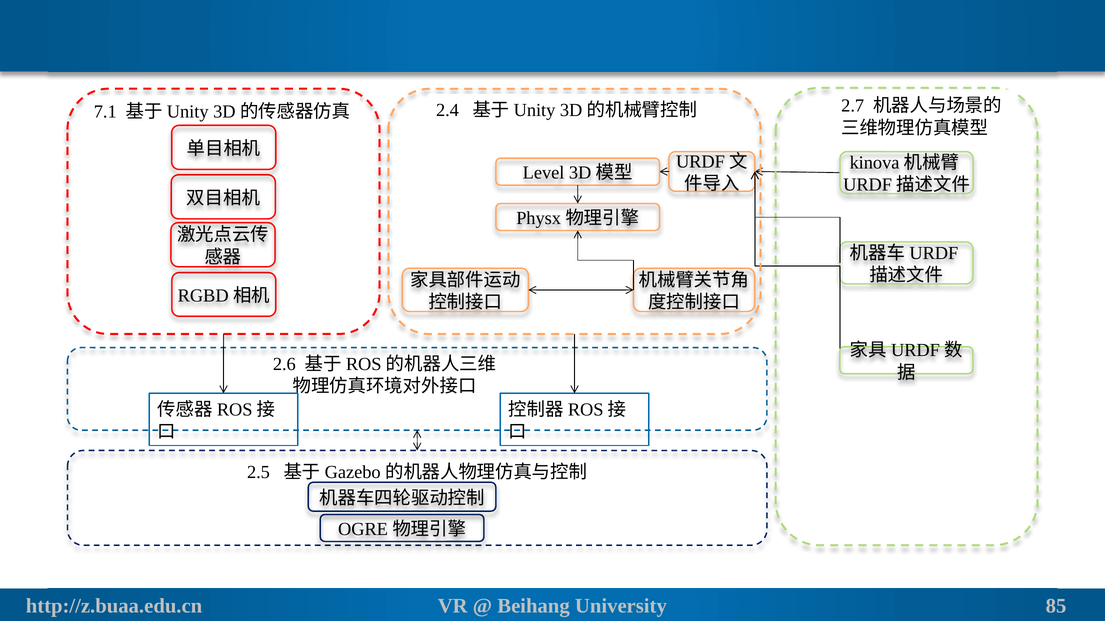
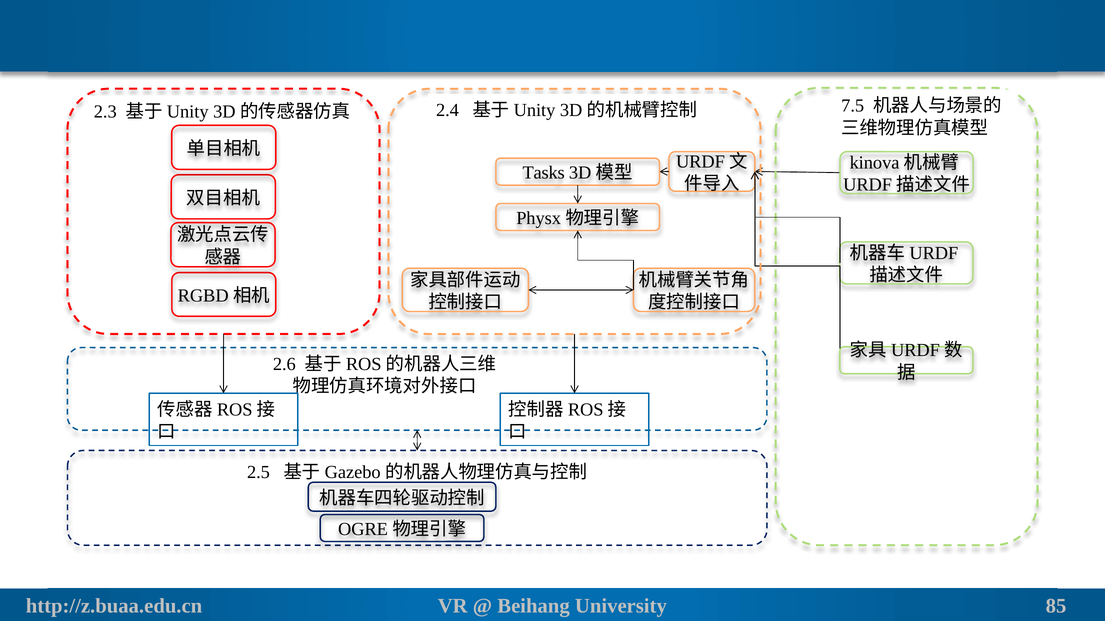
2.7: 2.7 -> 7.5
7.1: 7.1 -> 2.3
Level: Level -> Tasks
